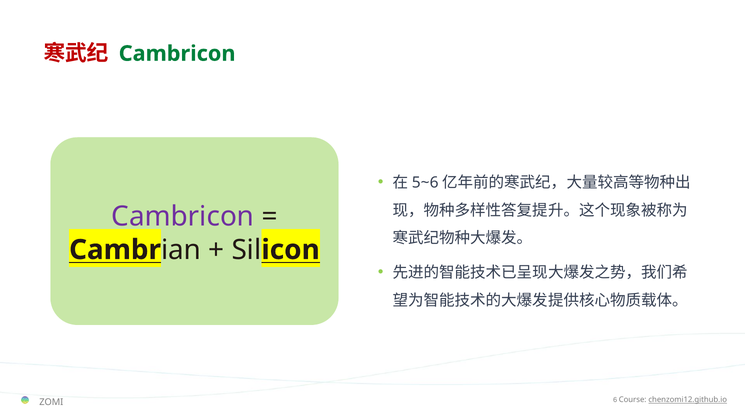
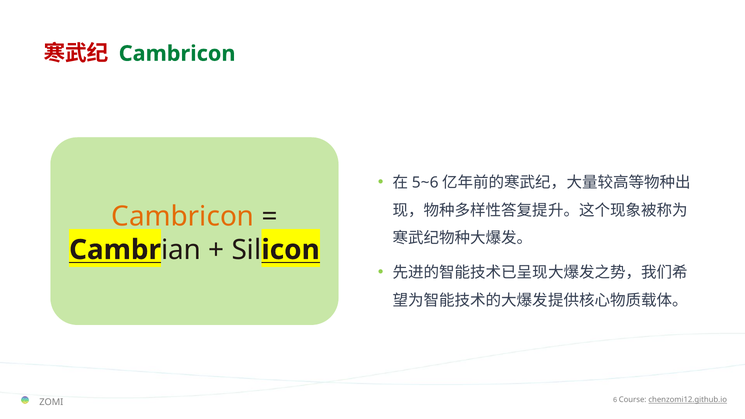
Cambricon at (183, 216) colour: purple -> orange
